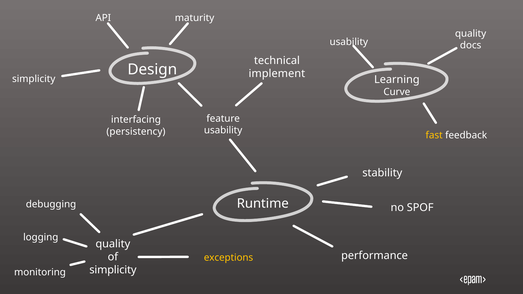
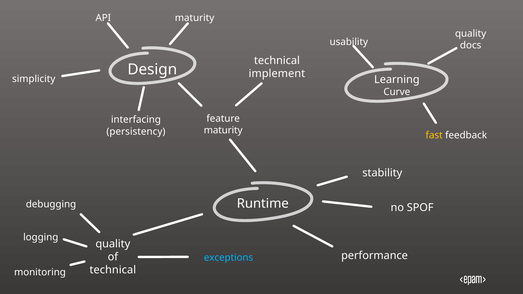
usability at (223, 130): usability -> maturity
exceptions colour: yellow -> light blue
simplicity at (113, 270): simplicity -> technical
